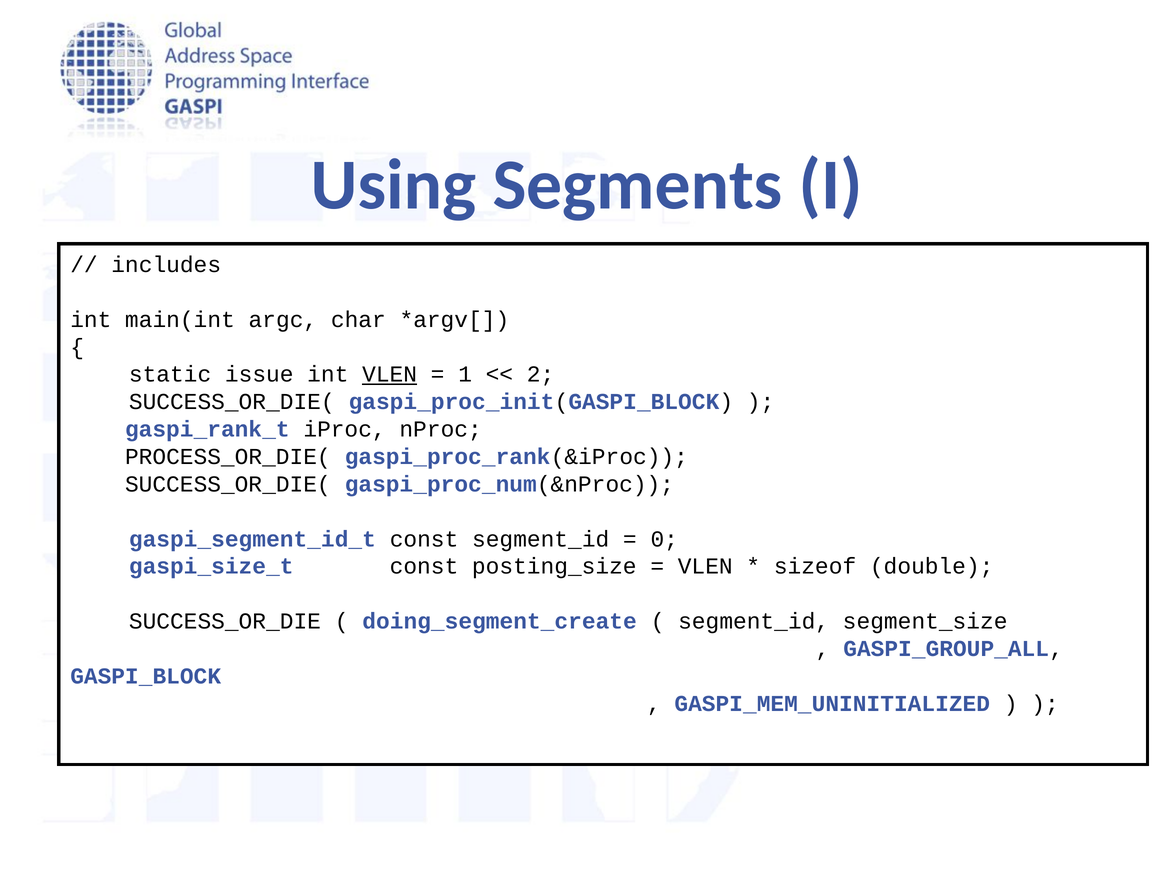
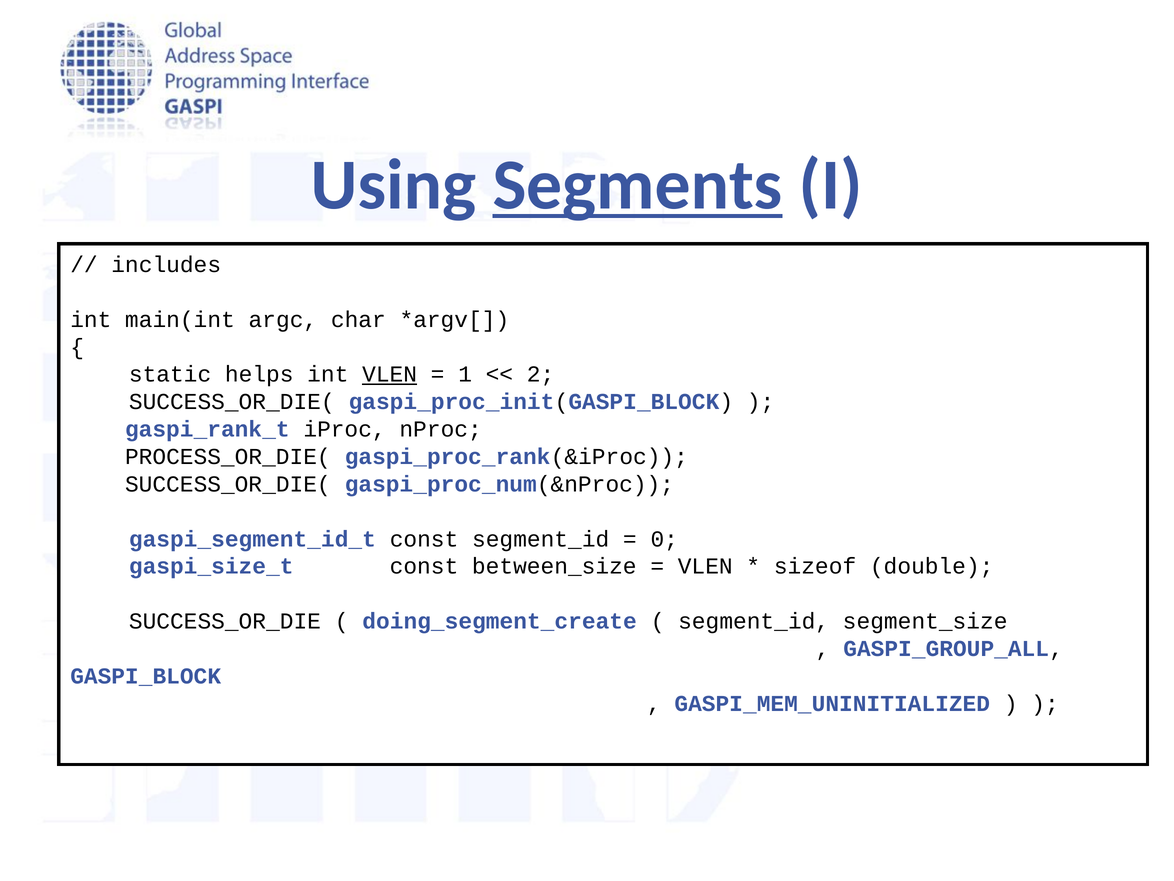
Segments underline: none -> present
issue: issue -> helps
posting_size: posting_size -> between_size
